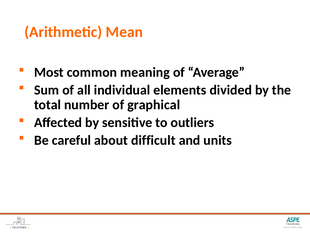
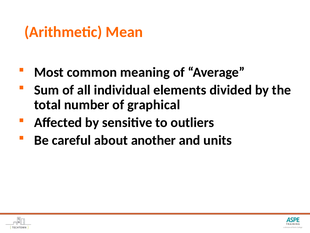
difficult: difficult -> another
